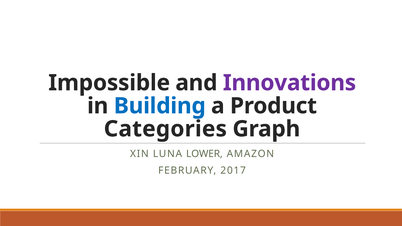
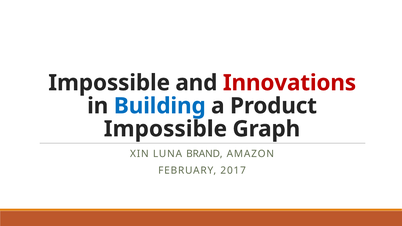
Innovations colour: purple -> red
Categories at (165, 129): Categories -> Impossible
LOWER: LOWER -> BRAND
